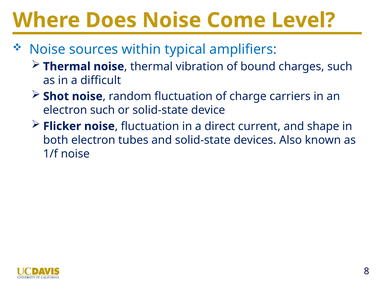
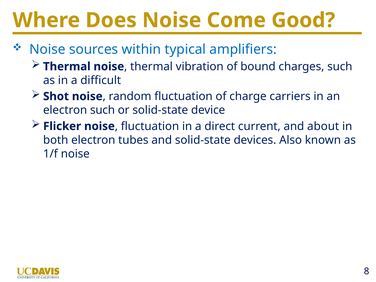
Level: Level -> Good
shape: shape -> about
